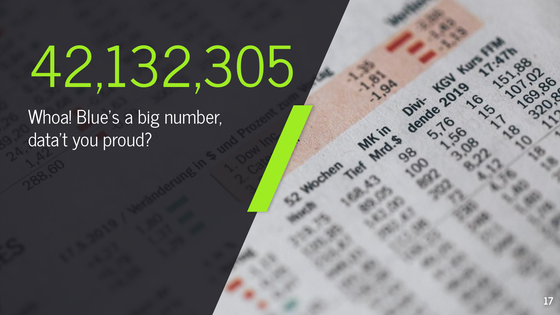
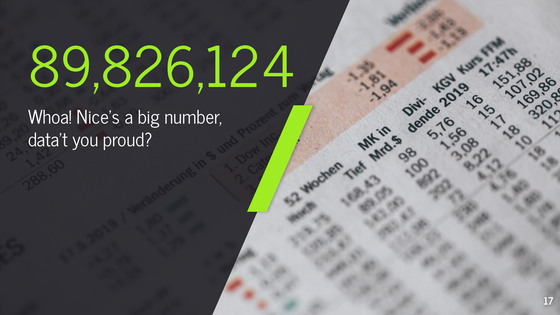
42,132,305: 42,132,305 -> 89,826,124
Blue’s: Blue’s -> Nice’s
